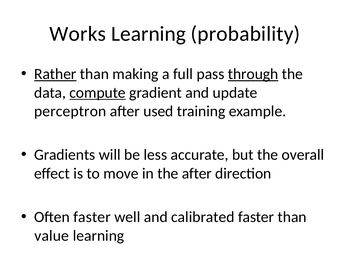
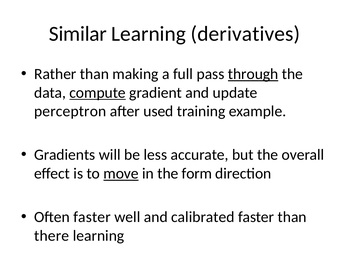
Works: Works -> Similar
probability: probability -> derivatives
Rather underline: present -> none
move underline: none -> present
the after: after -> form
value: value -> there
